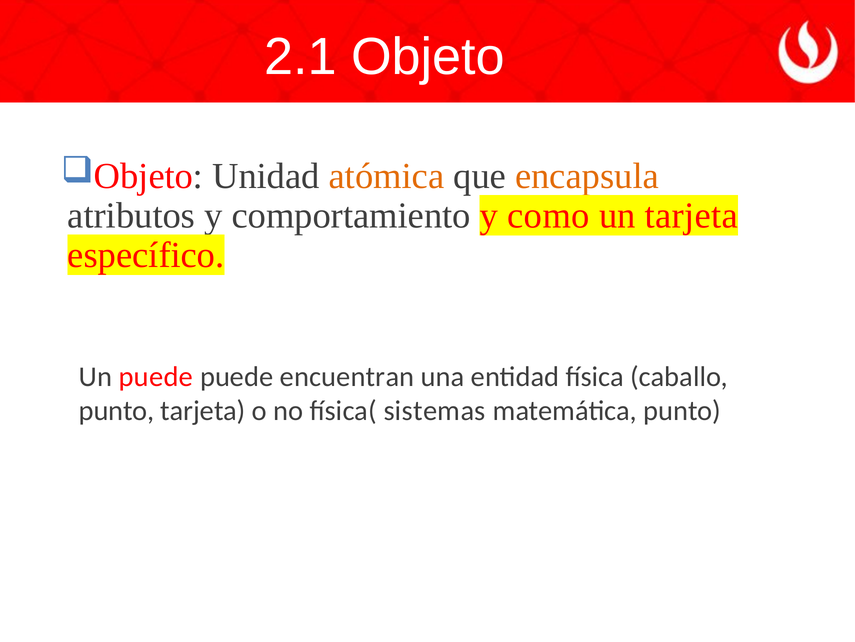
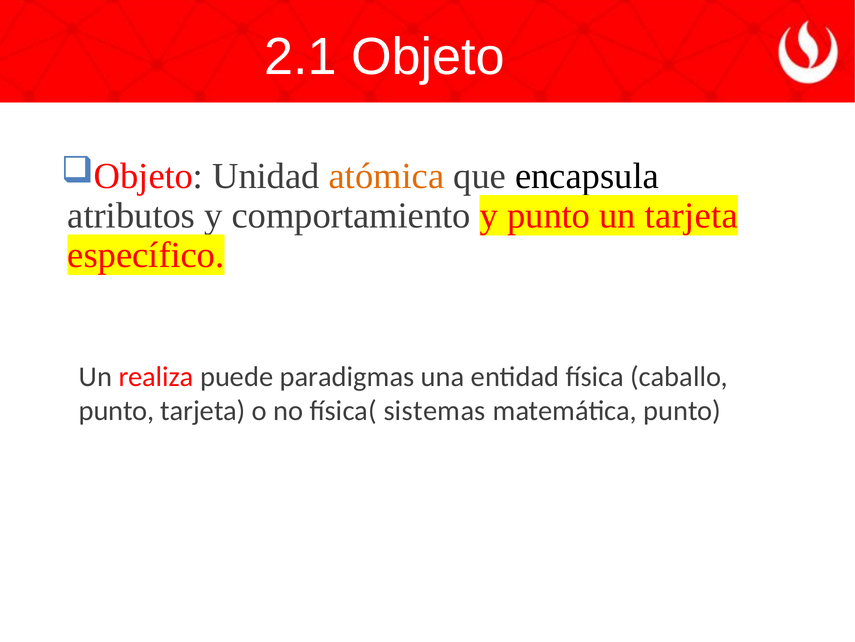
encapsula colour: orange -> black
y como: como -> punto
Un puede: puede -> realiza
encuentran: encuentran -> paradigmas
